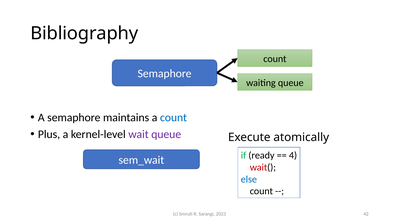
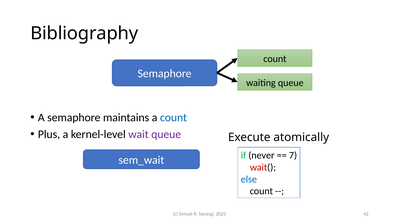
ready: ready -> never
4: 4 -> 7
